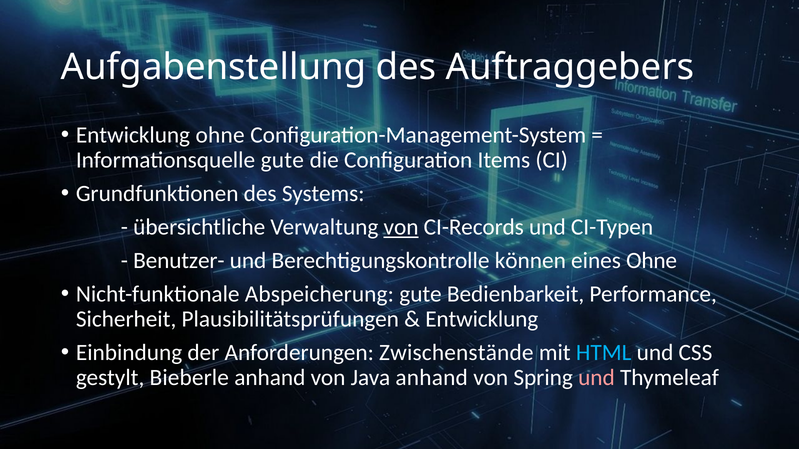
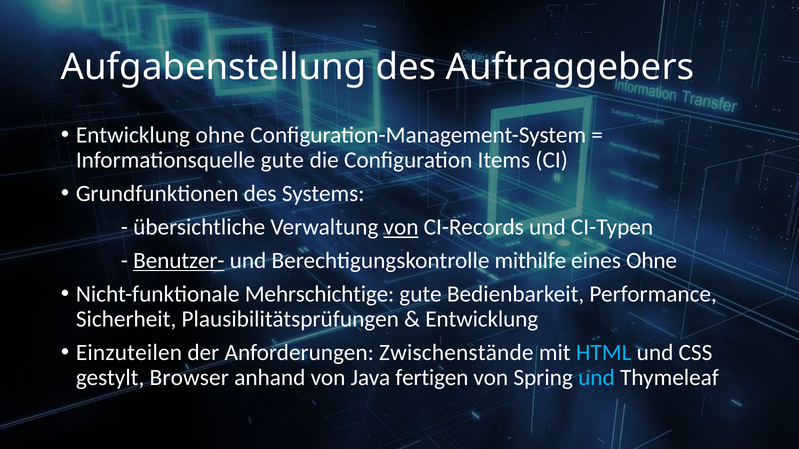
Benutzer- underline: none -> present
können: können -> mithilfe
Abspeicherung: Abspeicherung -> Mehrschichtige
Einbindung: Einbindung -> Einzuteilen
Bieberle: Bieberle -> Browser
Java anhand: anhand -> fertigen
und at (596, 378) colour: pink -> light blue
